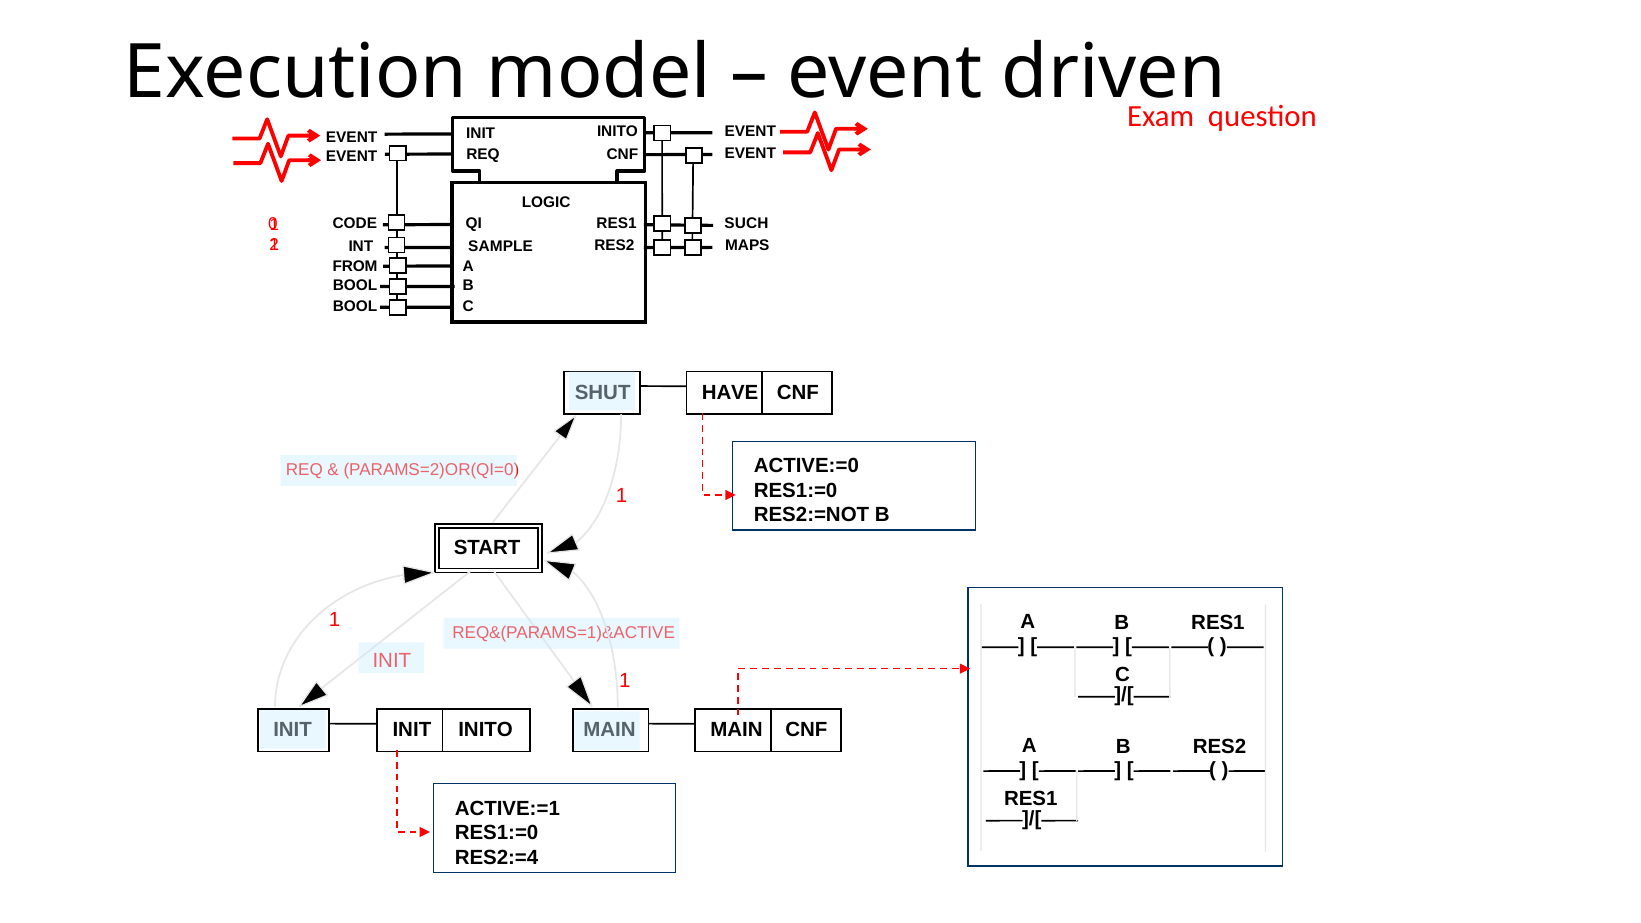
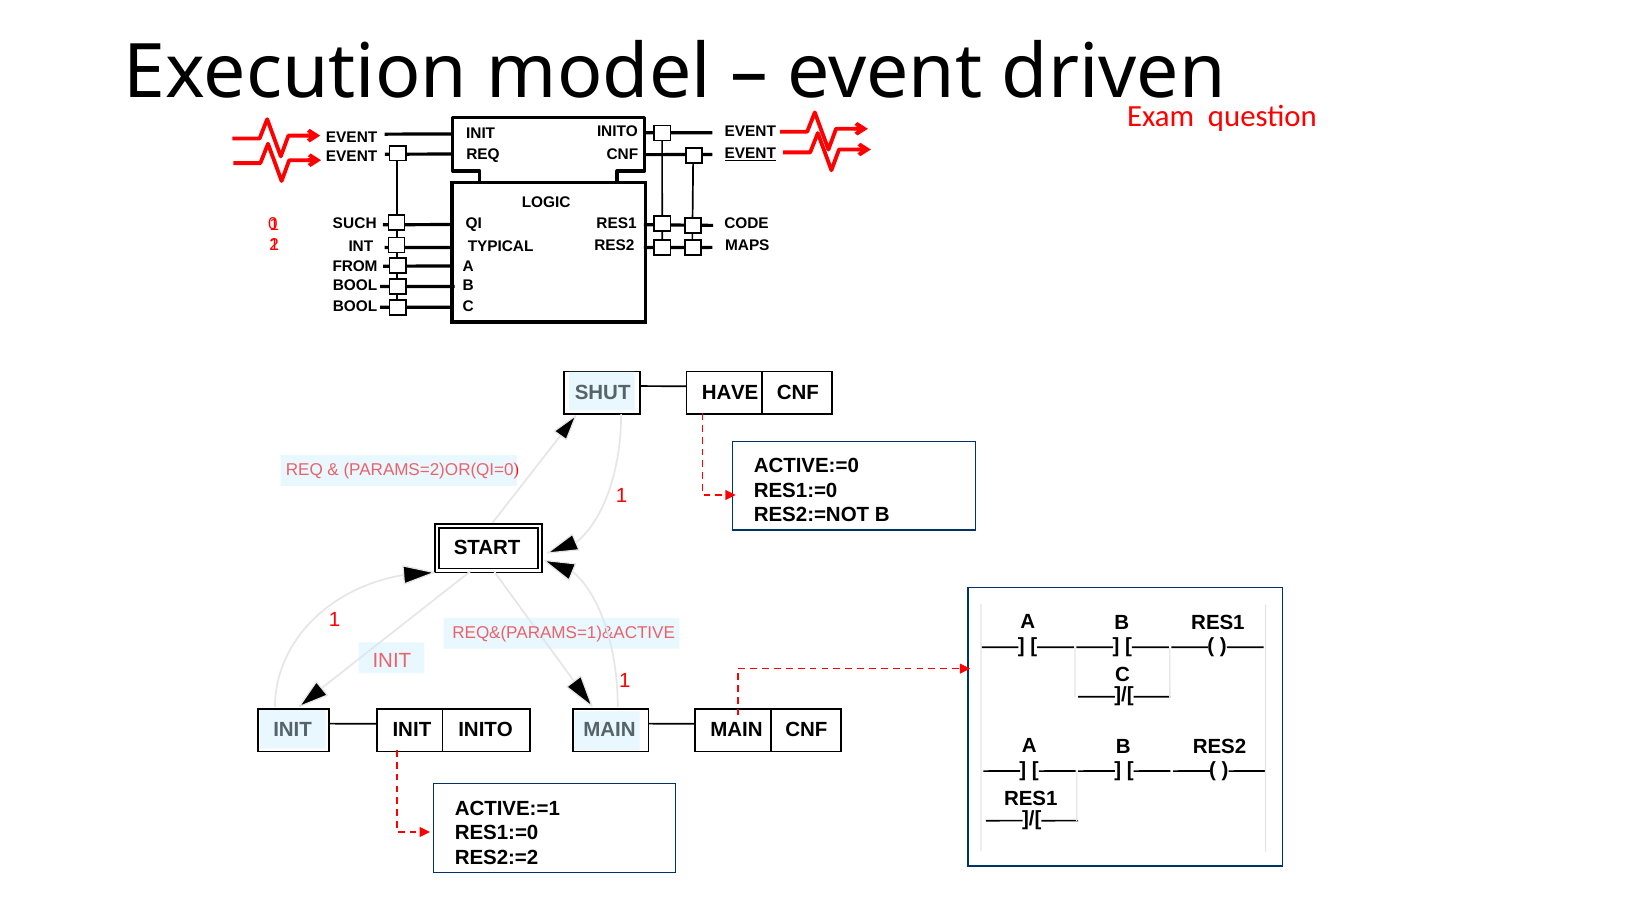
EVENT at (750, 153) underline: none -> present
CODE: CODE -> SUCH
SUCH: SUCH -> CODE
SAMPLE: SAMPLE -> TYPICAL
RES2:=4: RES2:=4 -> RES2:=2
